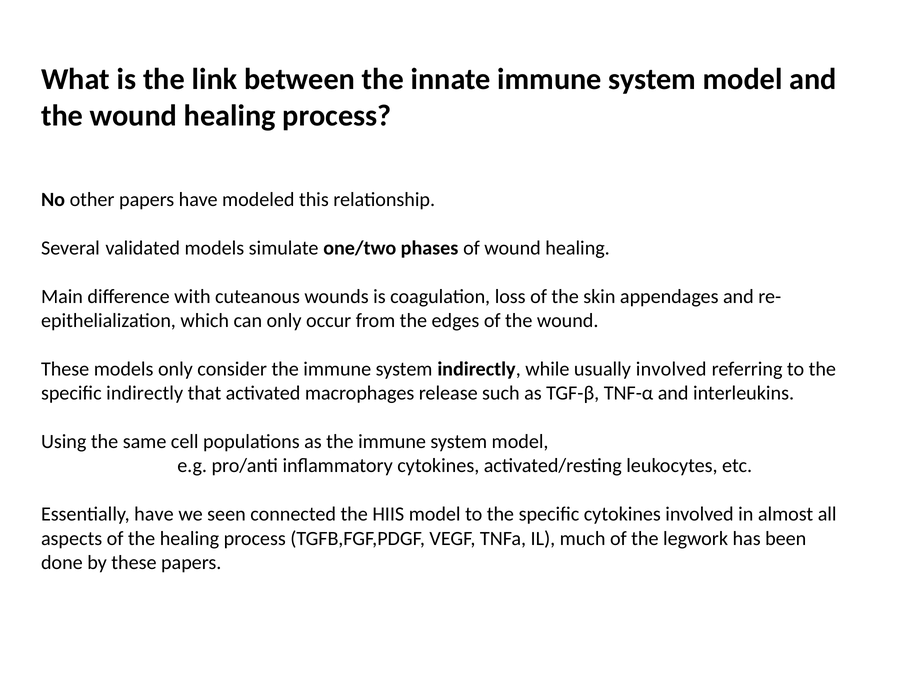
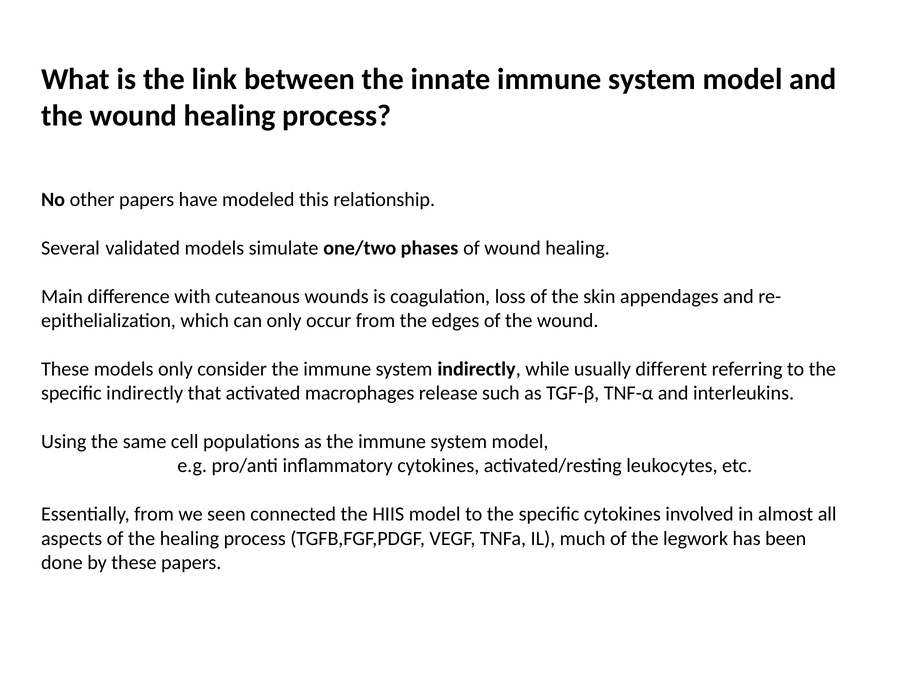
usually involved: involved -> different
Essentially have: have -> from
